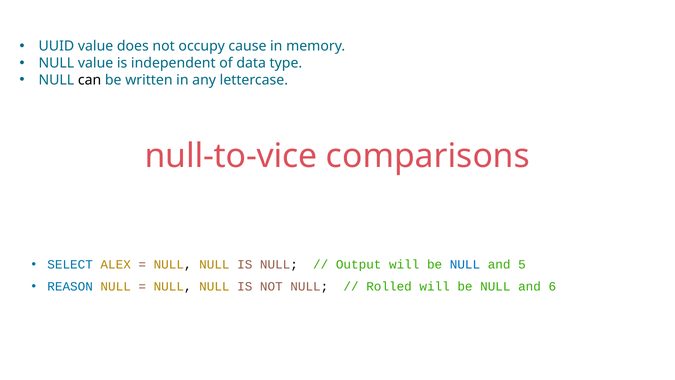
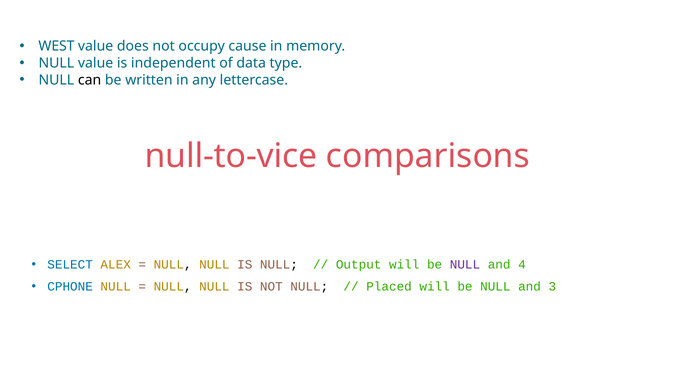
UUID: UUID -> WEST
NULL at (465, 265) colour: blue -> purple
5: 5 -> 4
REASON: REASON -> CPHONE
Rolled: Rolled -> Placed
6: 6 -> 3
